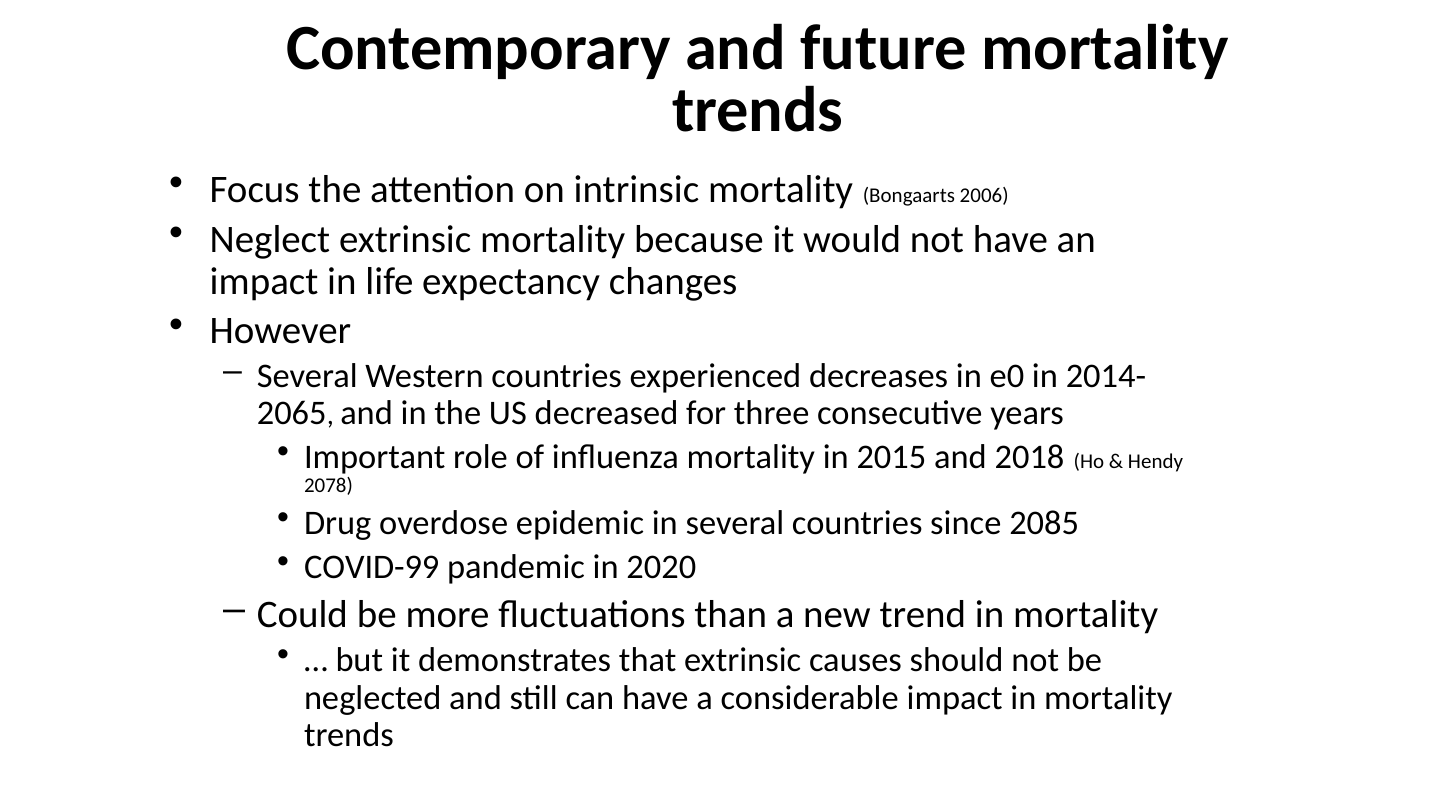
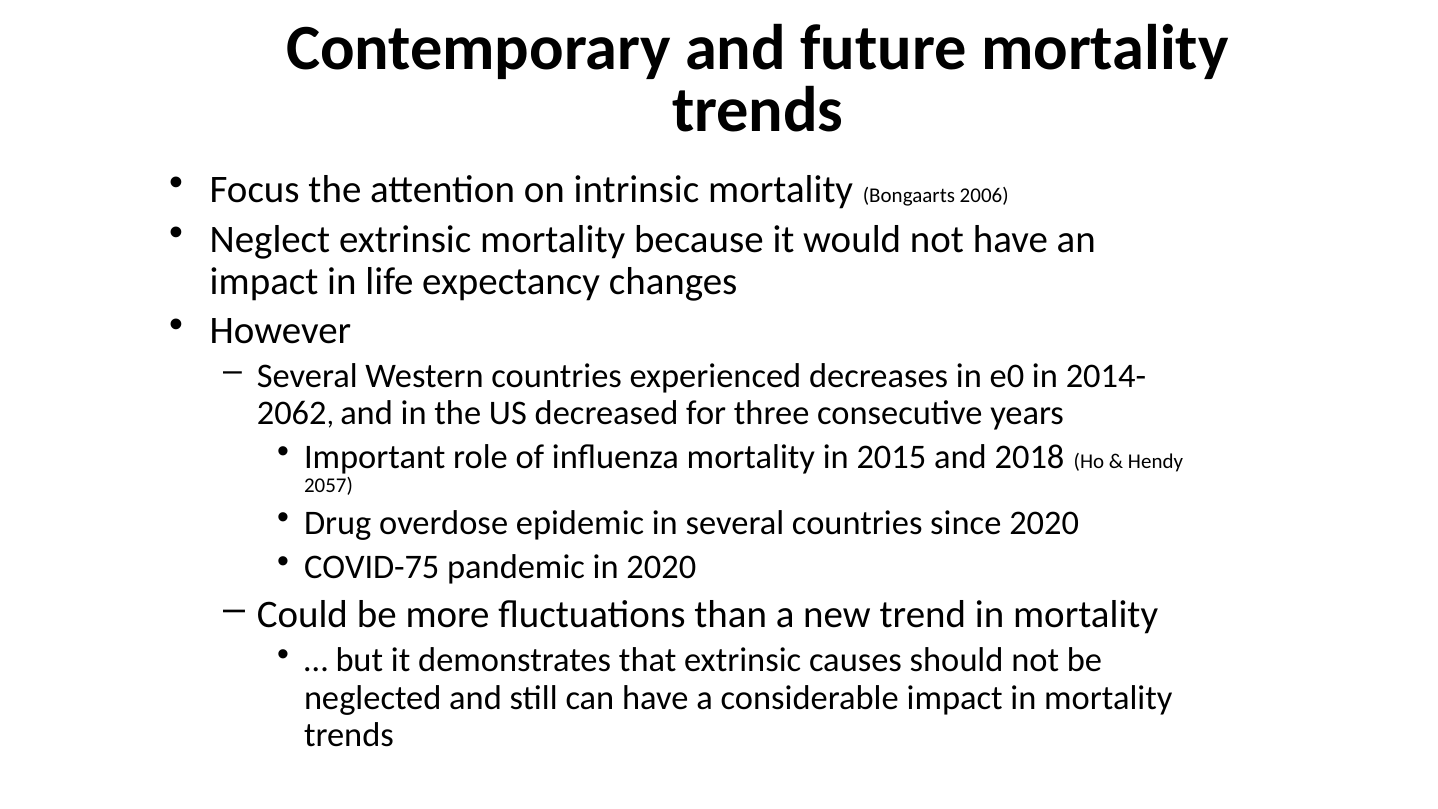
2065: 2065 -> 2062
2078: 2078 -> 2057
since 2085: 2085 -> 2020
COVID-99: COVID-99 -> COVID-75
